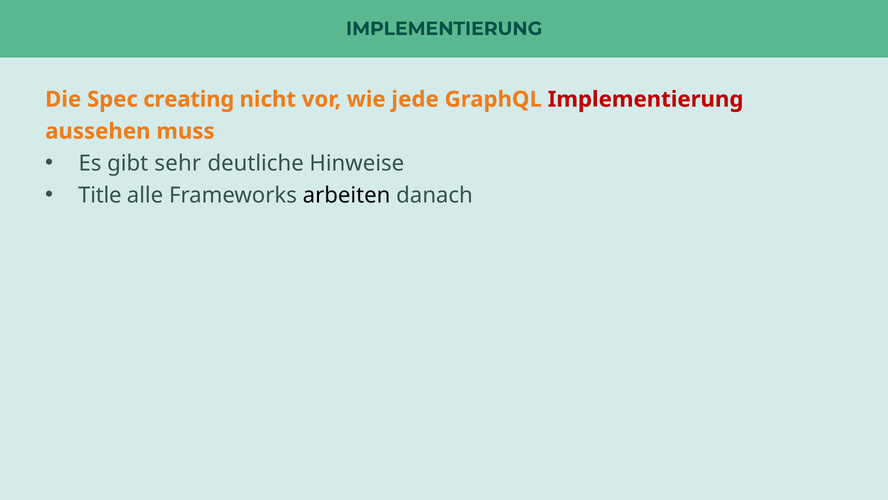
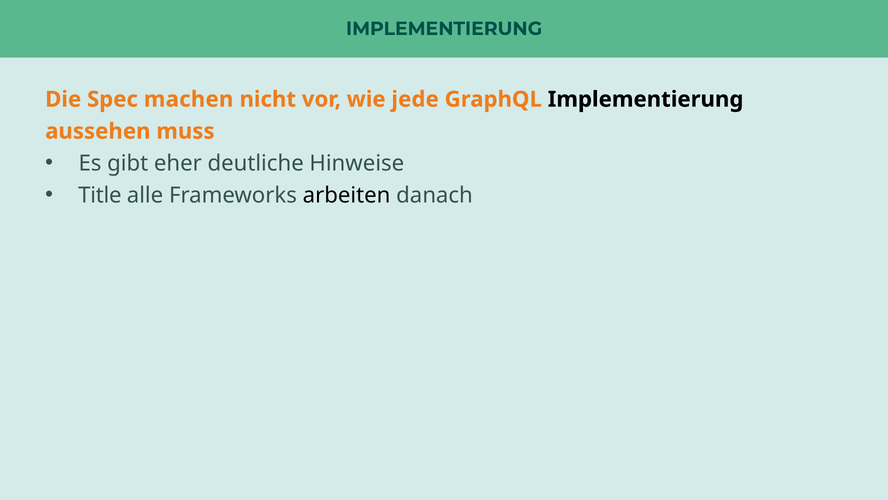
creating: creating -> machen
Implementierung at (646, 99) colour: red -> black
sehr: sehr -> eher
